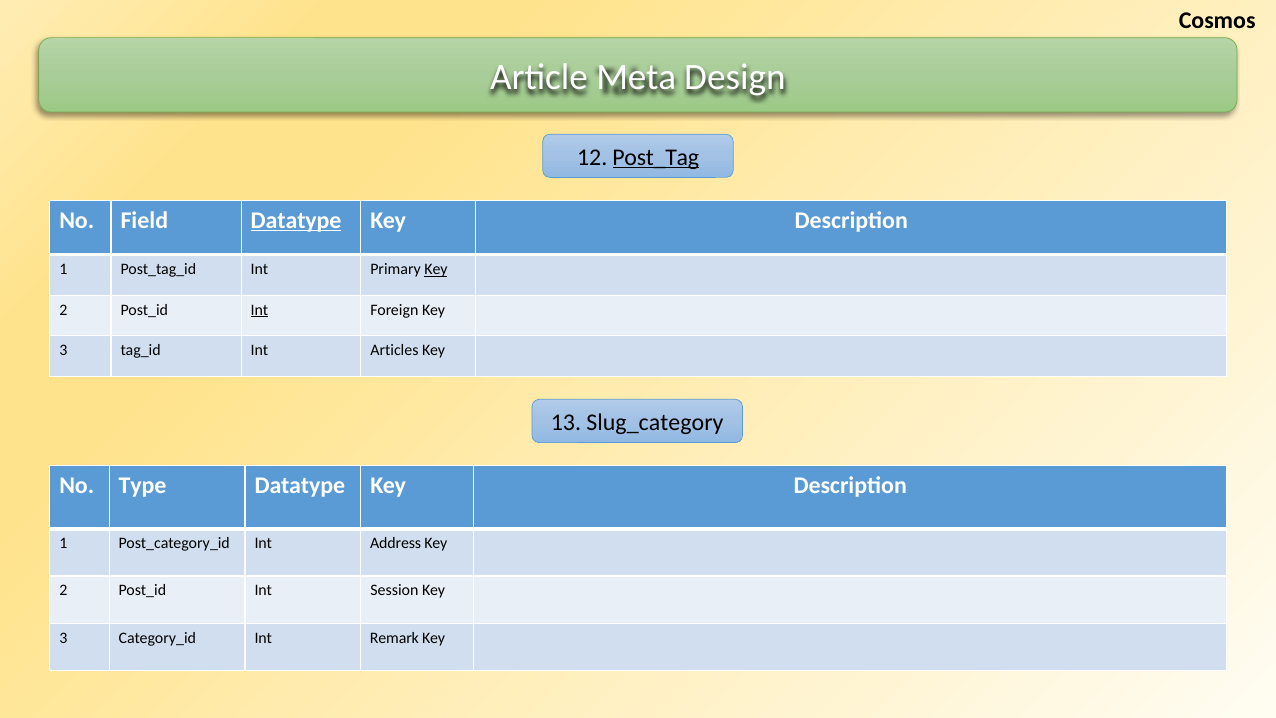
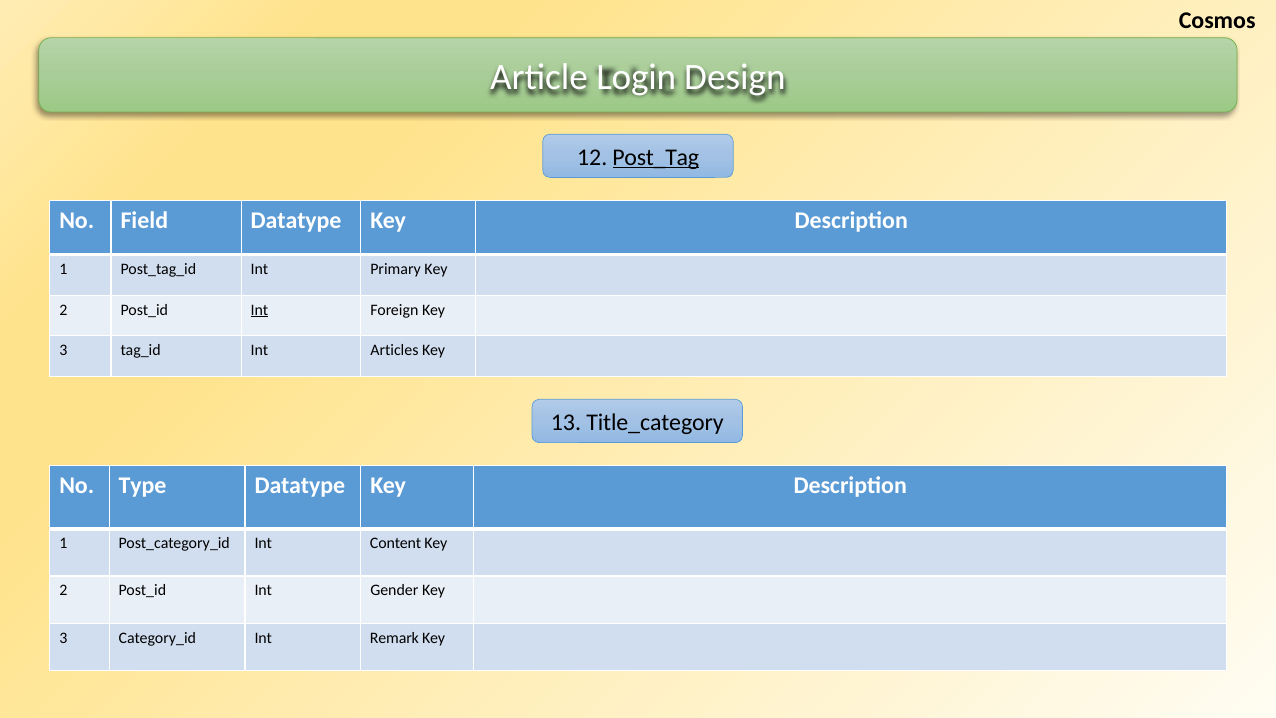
Meta: Meta -> Login
Datatype at (296, 220) underline: present -> none
Key at (436, 269) underline: present -> none
Slug_category: Slug_category -> Title_category
Address: Address -> Content
Session: Session -> Gender
